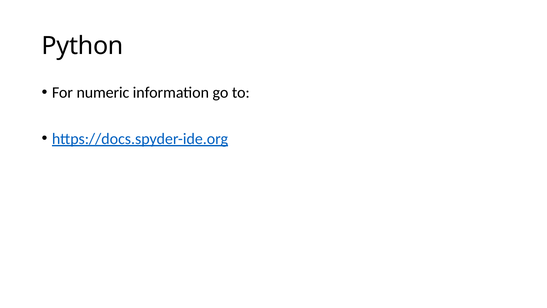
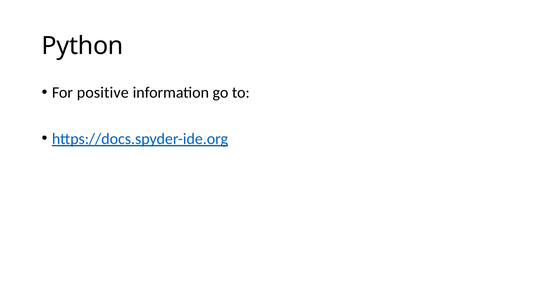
numeric: numeric -> positive
